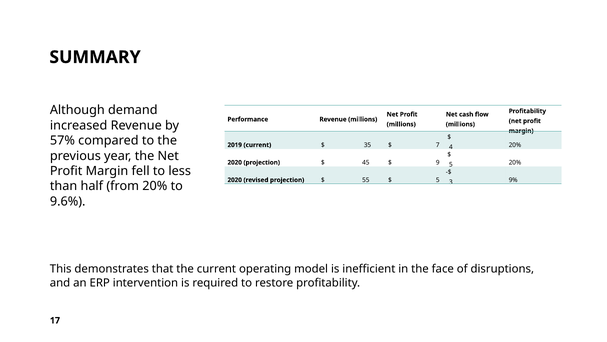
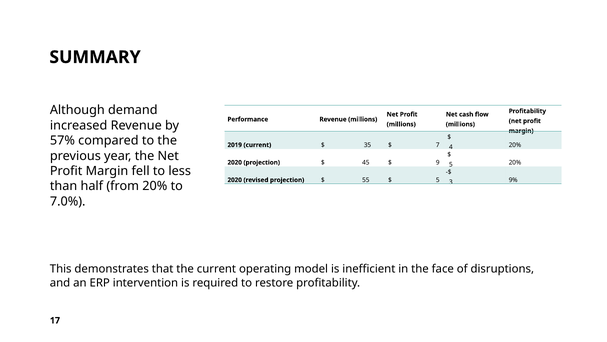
9.6%: 9.6% -> 7.0%
